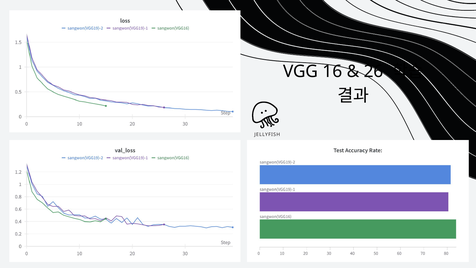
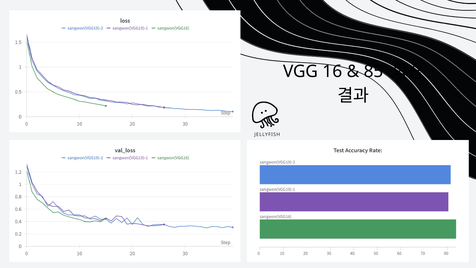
26: 26 -> 85
